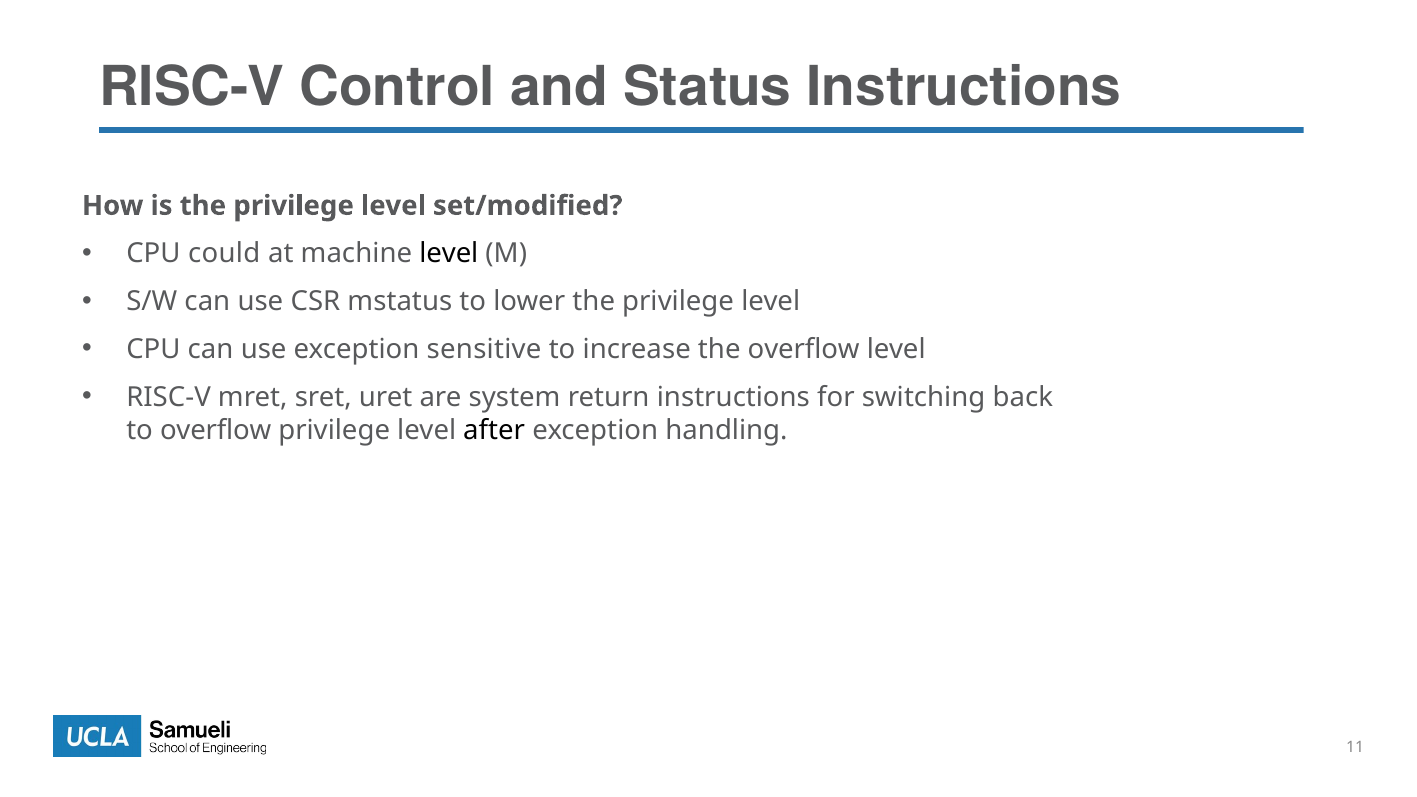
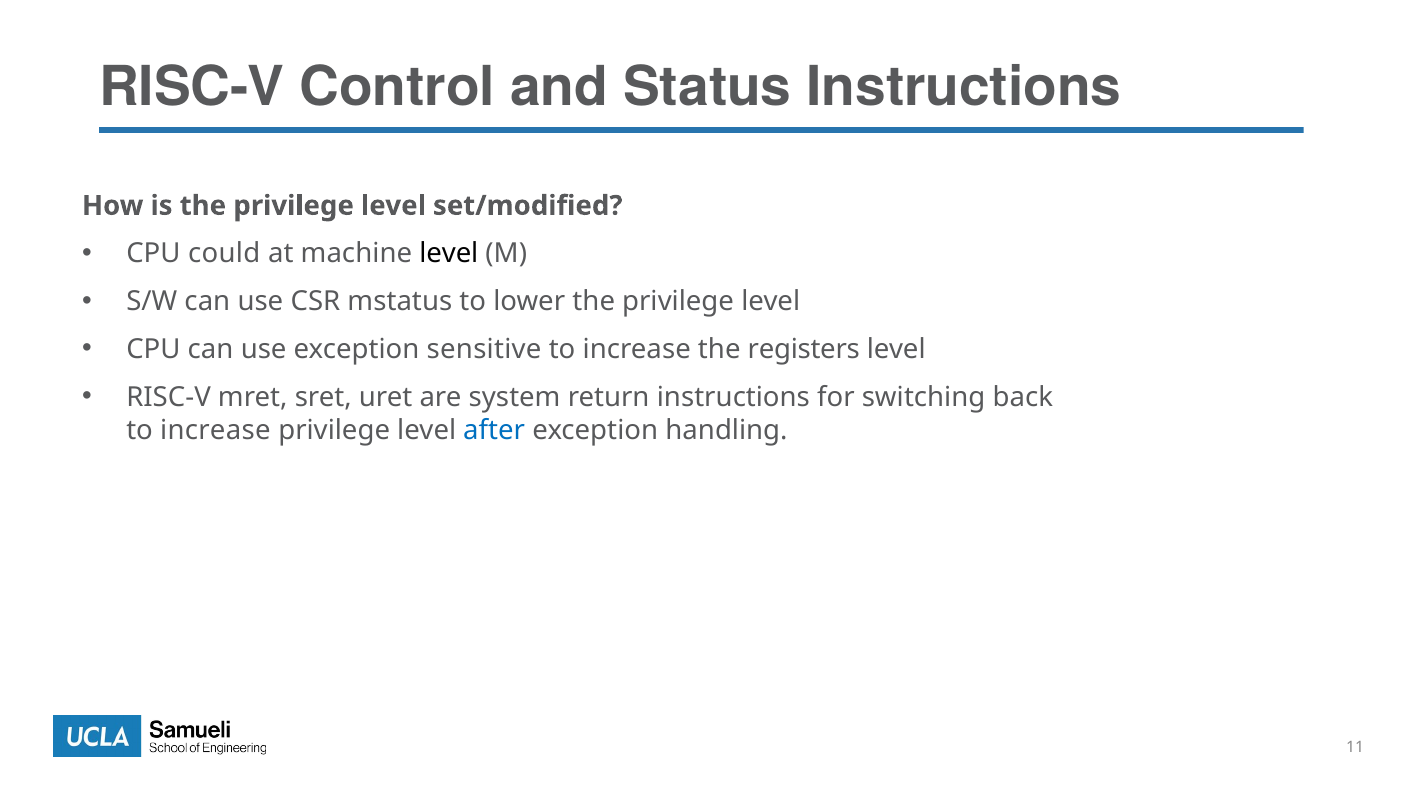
the overflow: overflow -> registers
overflow at (216, 430): overflow -> increase
after colour: black -> blue
